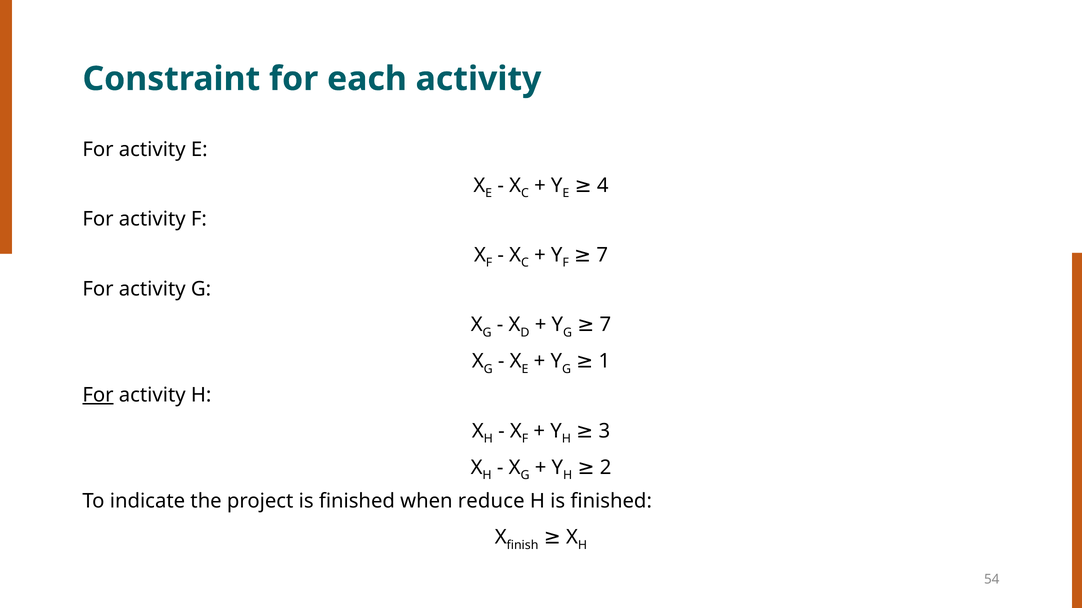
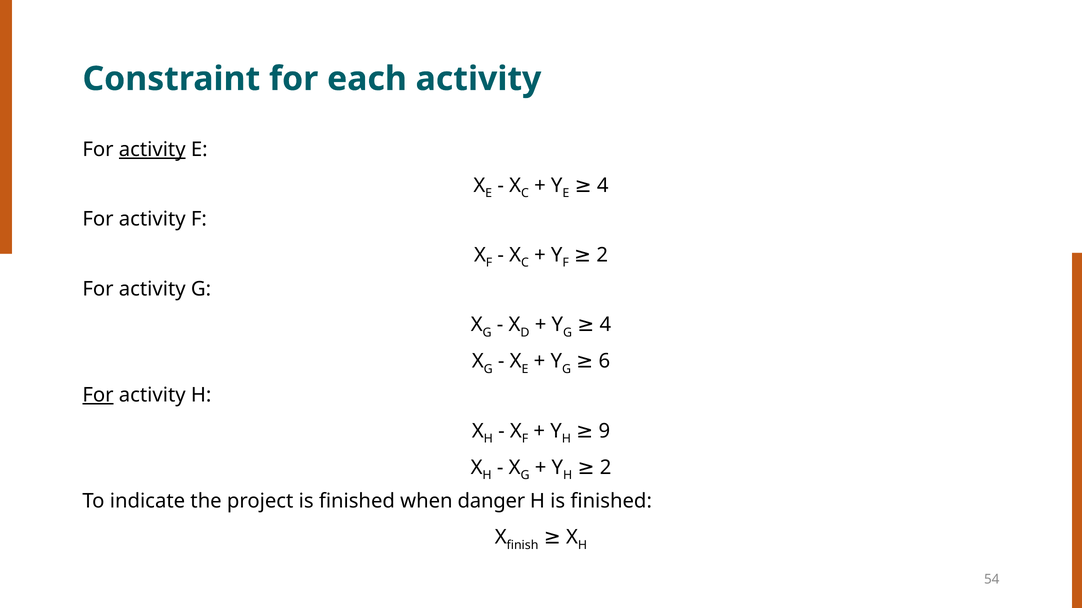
activity at (152, 150) underline: none -> present
F 7: 7 -> 2
G 7: 7 -> 4
1: 1 -> 6
3: 3 -> 9
reduce: reduce -> danger
